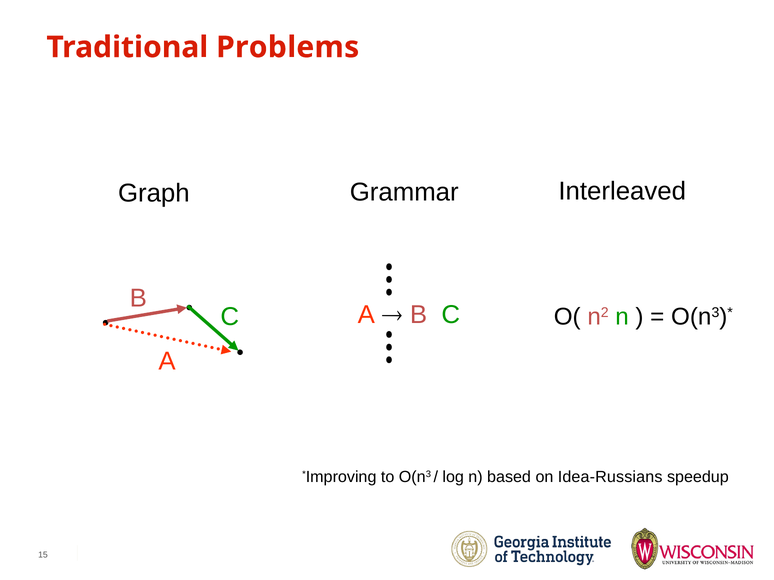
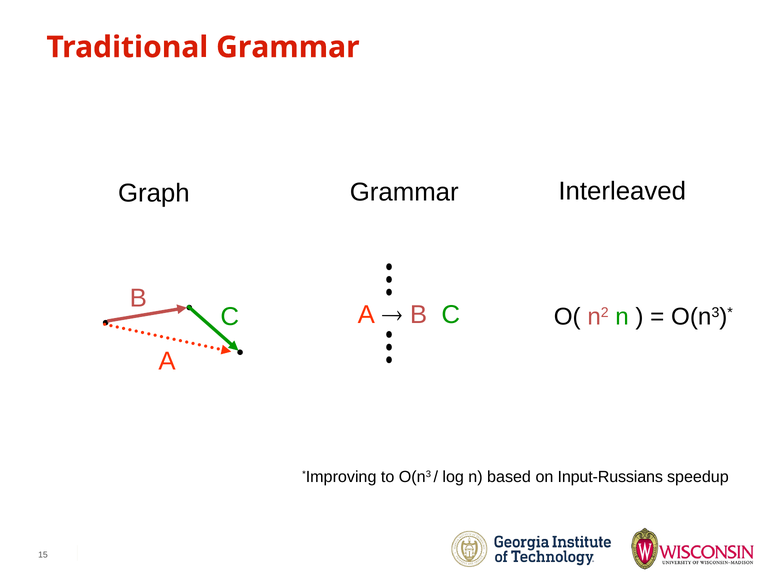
Traditional Problems: Problems -> Grammar
Idea-Russians: Idea-Russians -> Input-Russians
